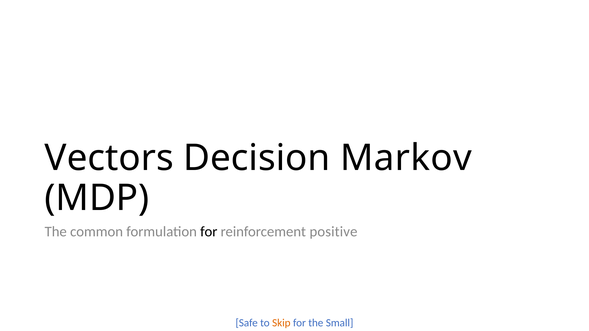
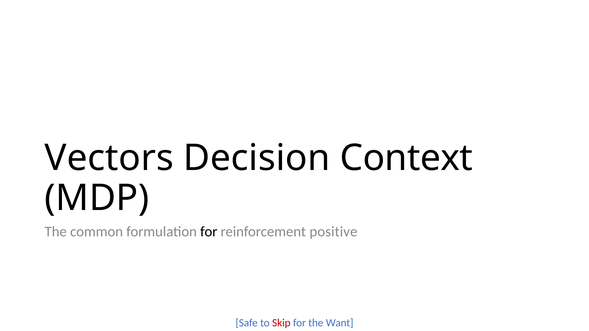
Markov: Markov -> Context
Skip colour: orange -> red
Small: Small -> Want
